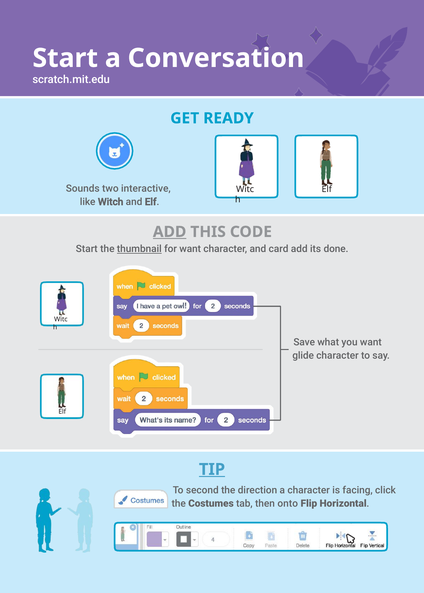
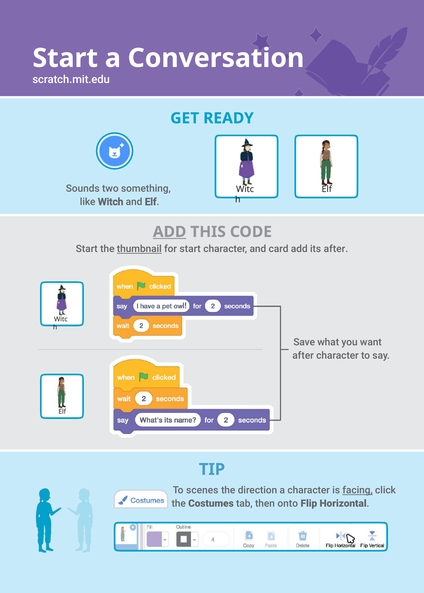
interactive: interactive -> something
for want: want -> start
its done: done -> after
glide at (303, 356): glide -> after
TIP underline: present -> none
second: second -> scenes
facing underline: none -> present
